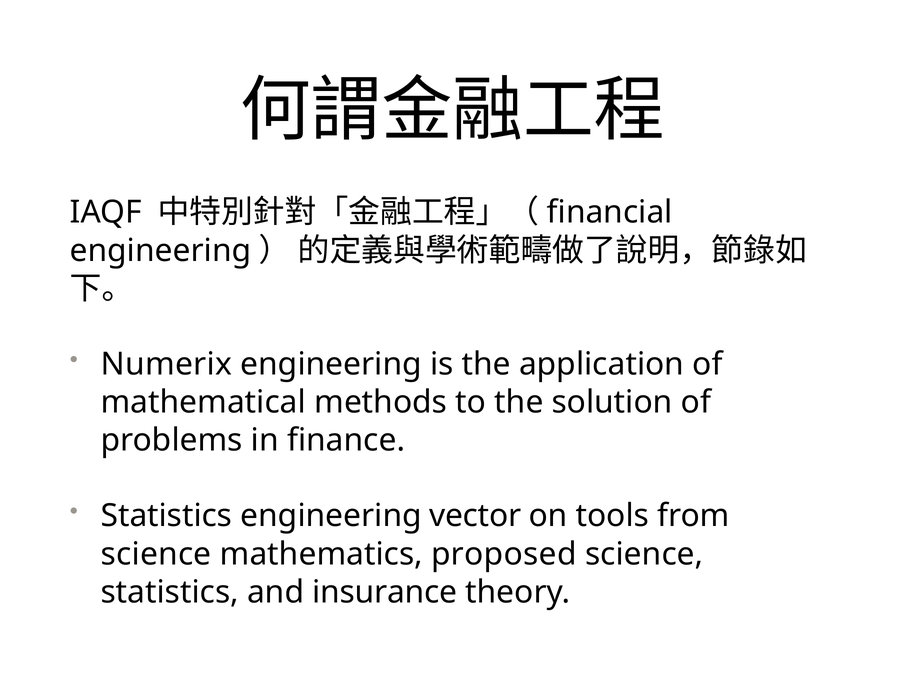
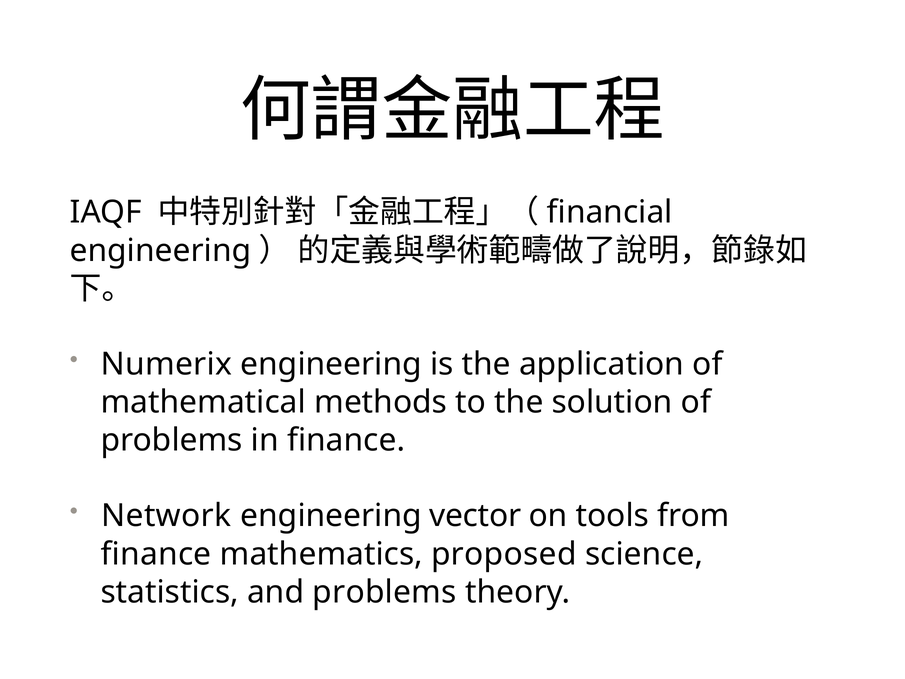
Statistics at (166, 516): Statistics -> Network
science at (156, 554): science -> finance
and insurance: insurance -> problems
